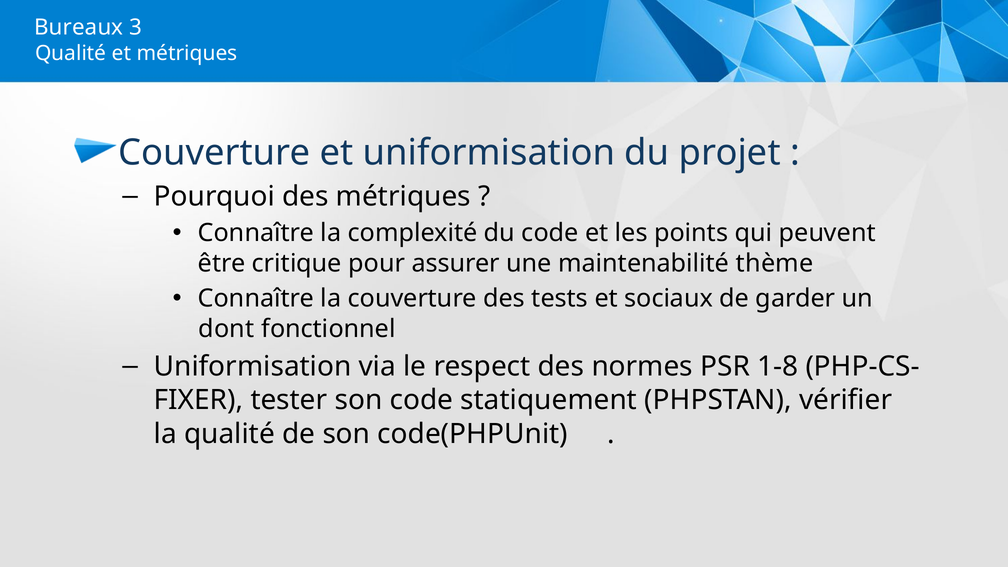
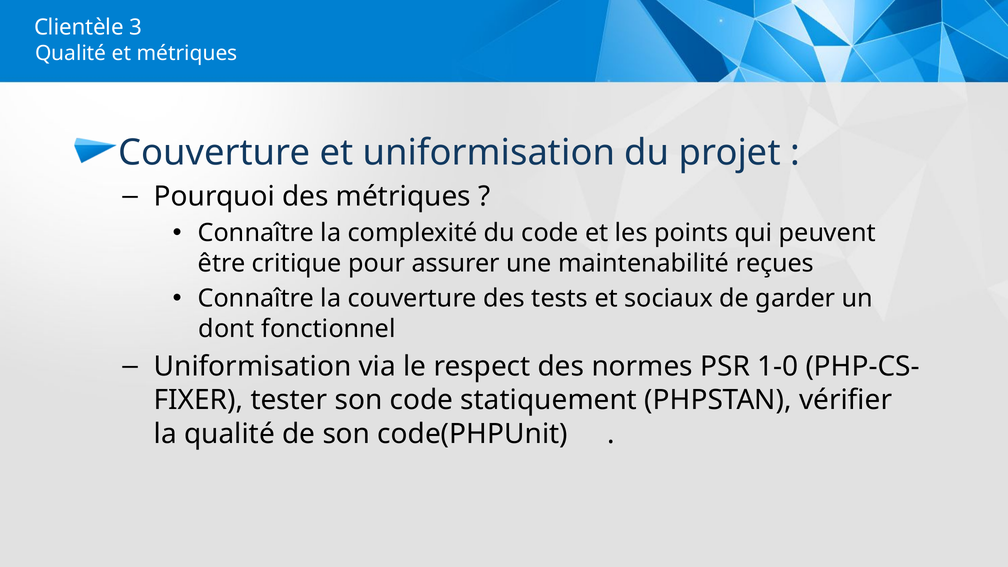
Bureaux: Bureaux -> Clientèle
thème: thème -> reçues
1-8: 1-8 -> 1-0
